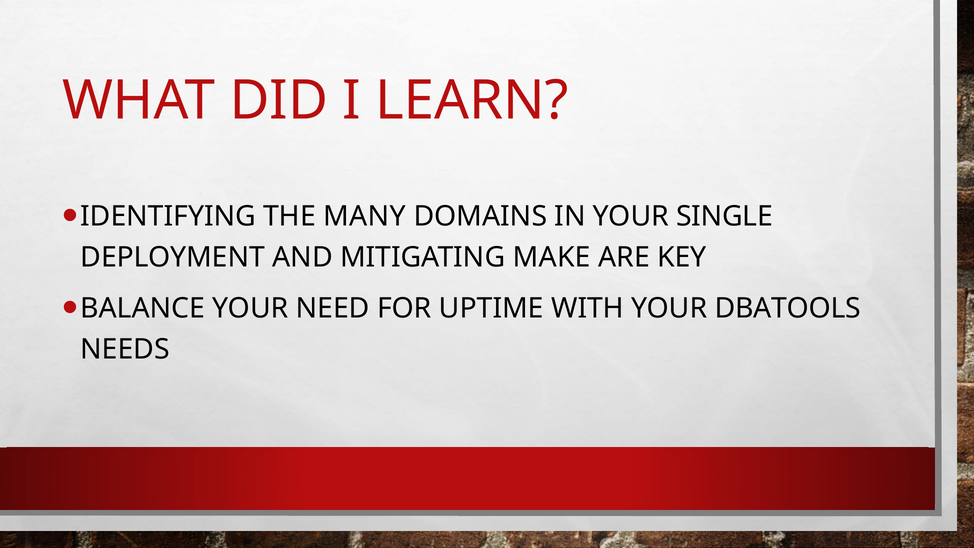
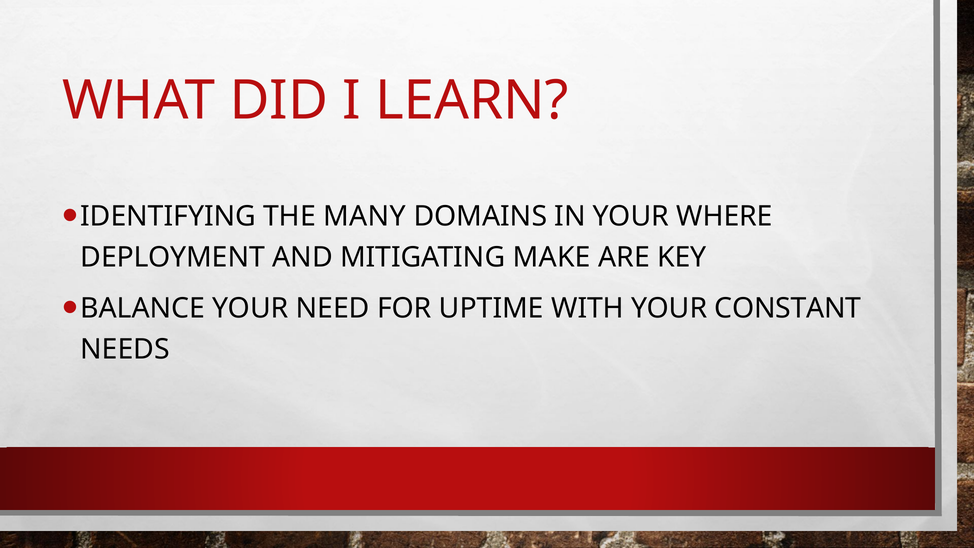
SINGLE: SINGLE -> WHERE
DBATOOLS: DBATOOLS -> CONSTANT
